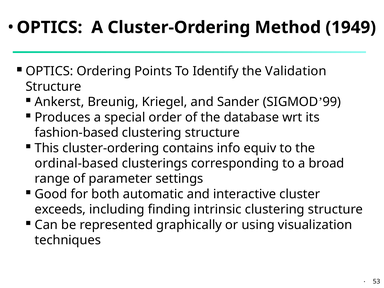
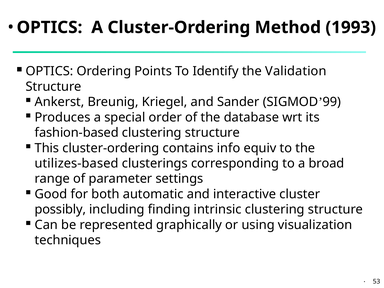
1949: 1949 -> 1993
ordinal-based: ordinal-based -> utilizes-based
exceeds: exceeds -> possibly
